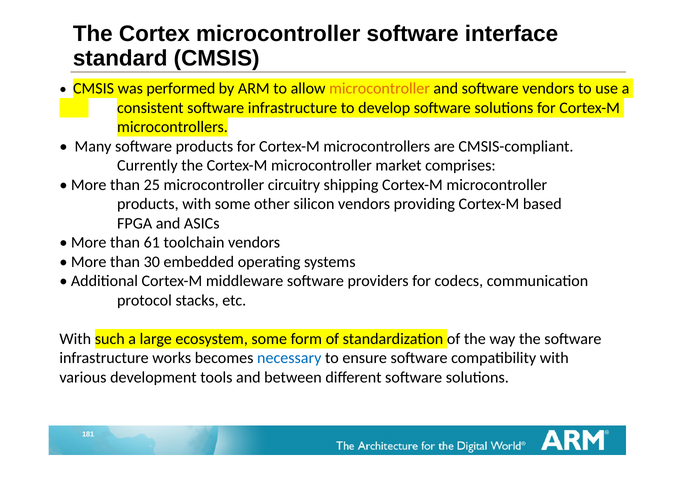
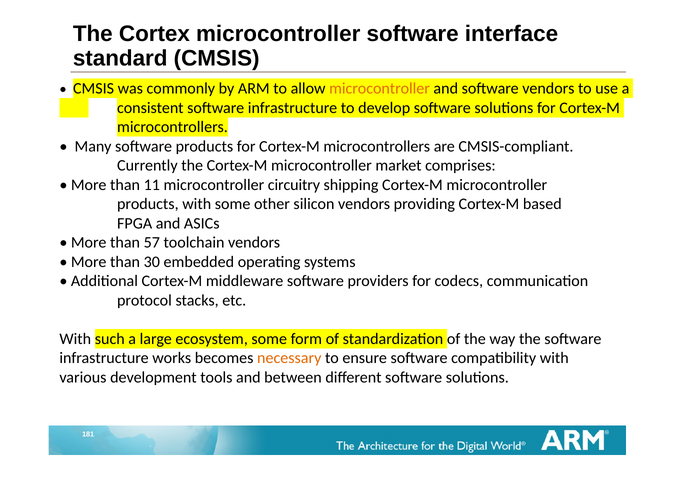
performed: performed -> commonly
25: 25 -> 11
61: 61 -> 57
necessary colour: blue -> orange
